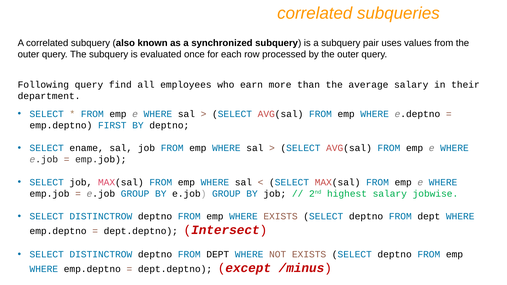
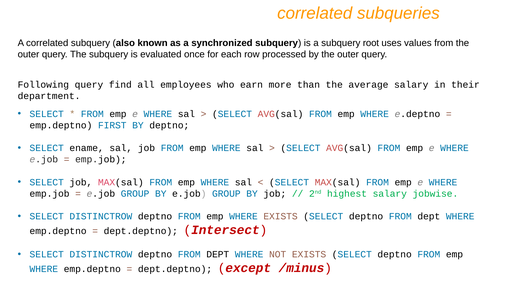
pair: pair -> root
